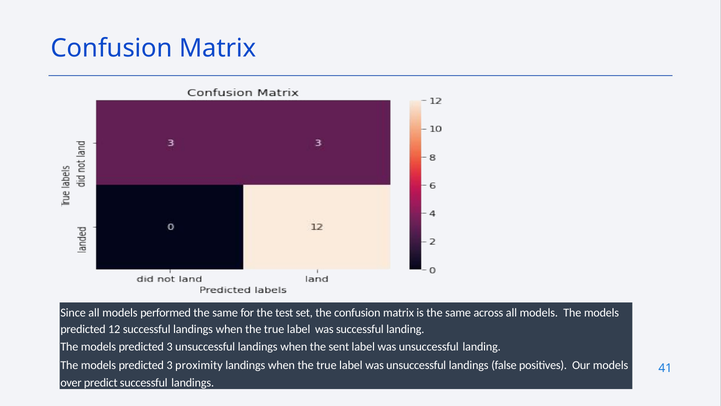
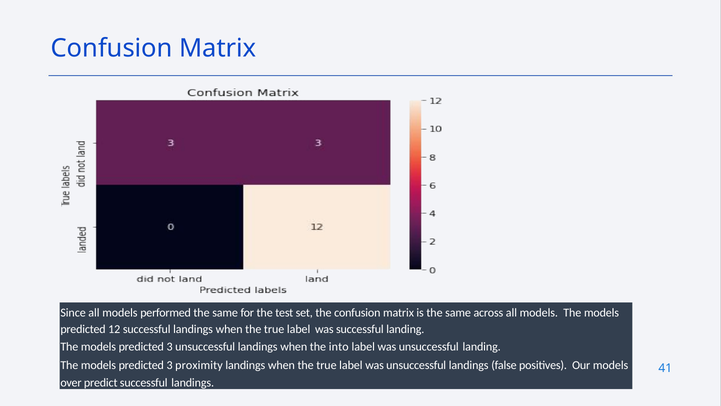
sent: sent -> into
